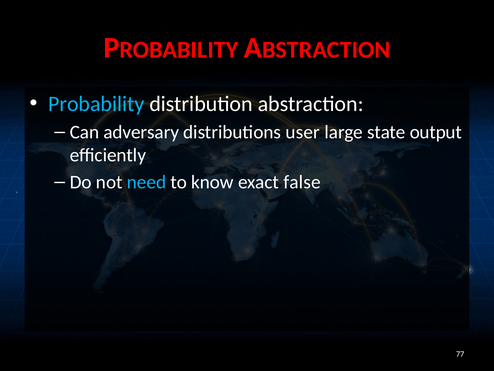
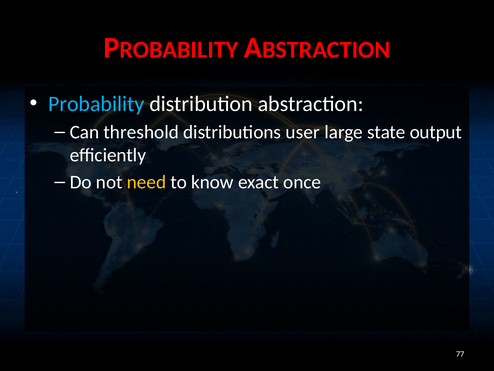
adversary: adversary -> threshold
need colour: light blue -> yellow
false: false -> once
